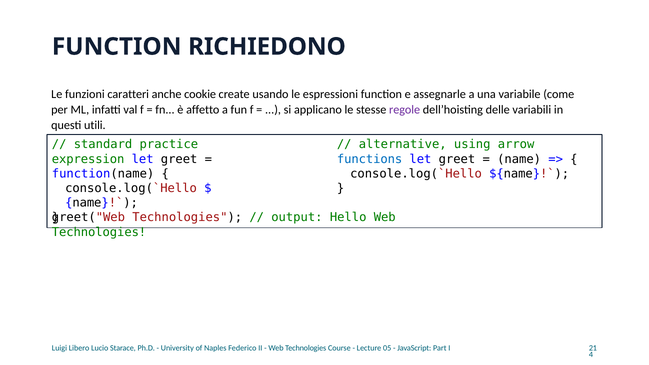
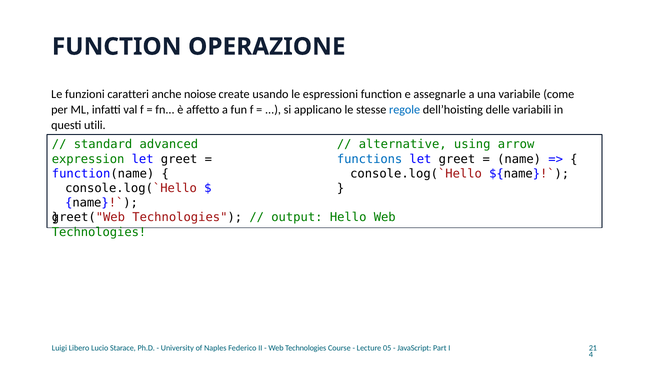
RICHIEDONO: RICHIEDONO -> OPERAZIONE
cookie: cookie -> noiose
regole colour: purple -> blue
practice: practice -> advanced
